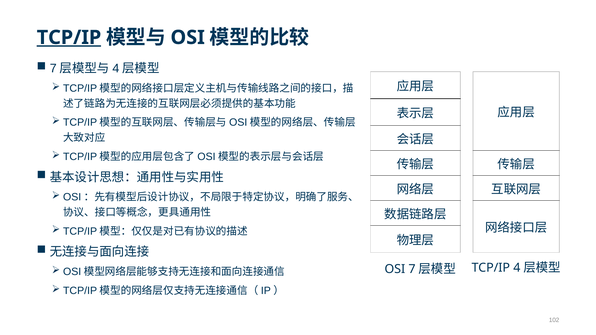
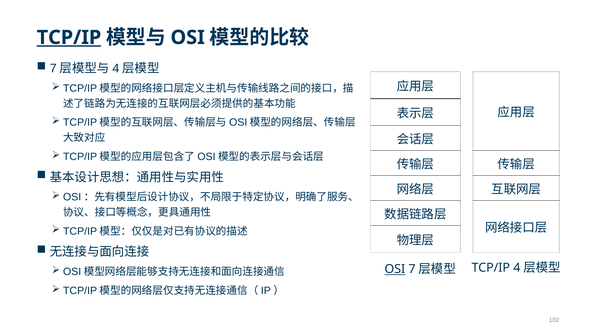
OSI at (395, 269) underline: none -> present
